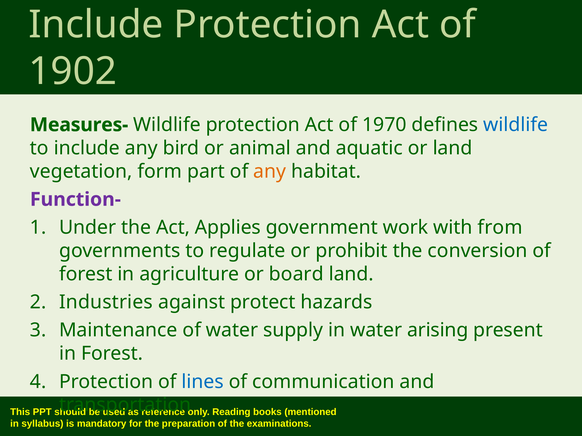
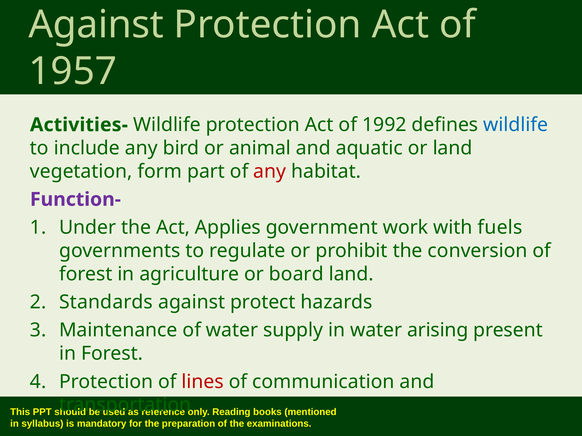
Include at (96, 25): Include -> Against
1902: 1902 -> 1957
Measures-: Measures- -> Activities-
1970: 1970 -> 1992
any at (270, 172) colour: orange -> red
from: from -> fuels
Industries: Industries -> Standards
lines colour: blue -> red
